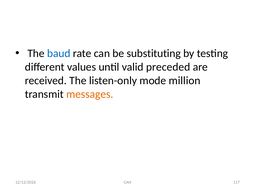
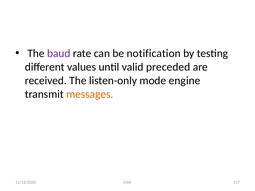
baud colour: blue -> purple
substituting: substituting -> notification
million: million -> engine
